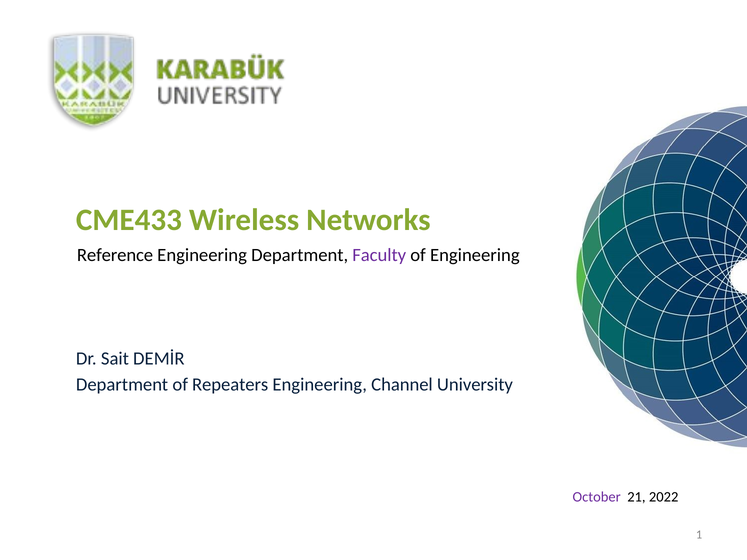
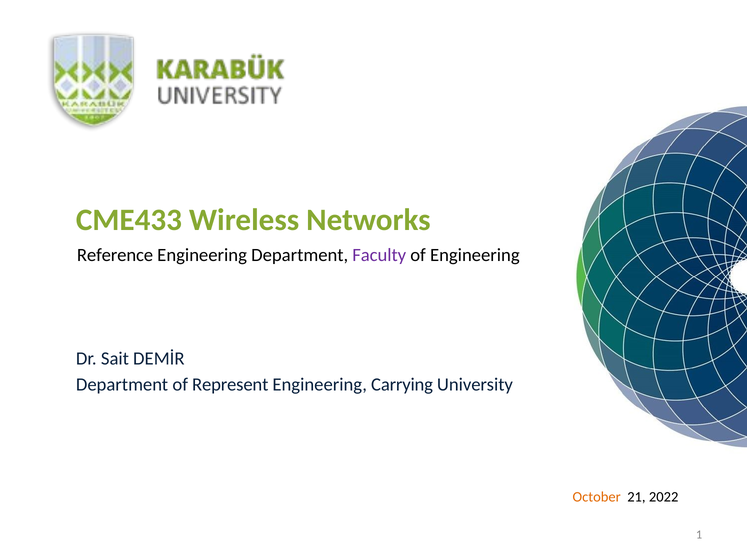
Repeaters: Repeaters -> Represent
Channel: Channel -> Carrying
October colour: purple -> orange
